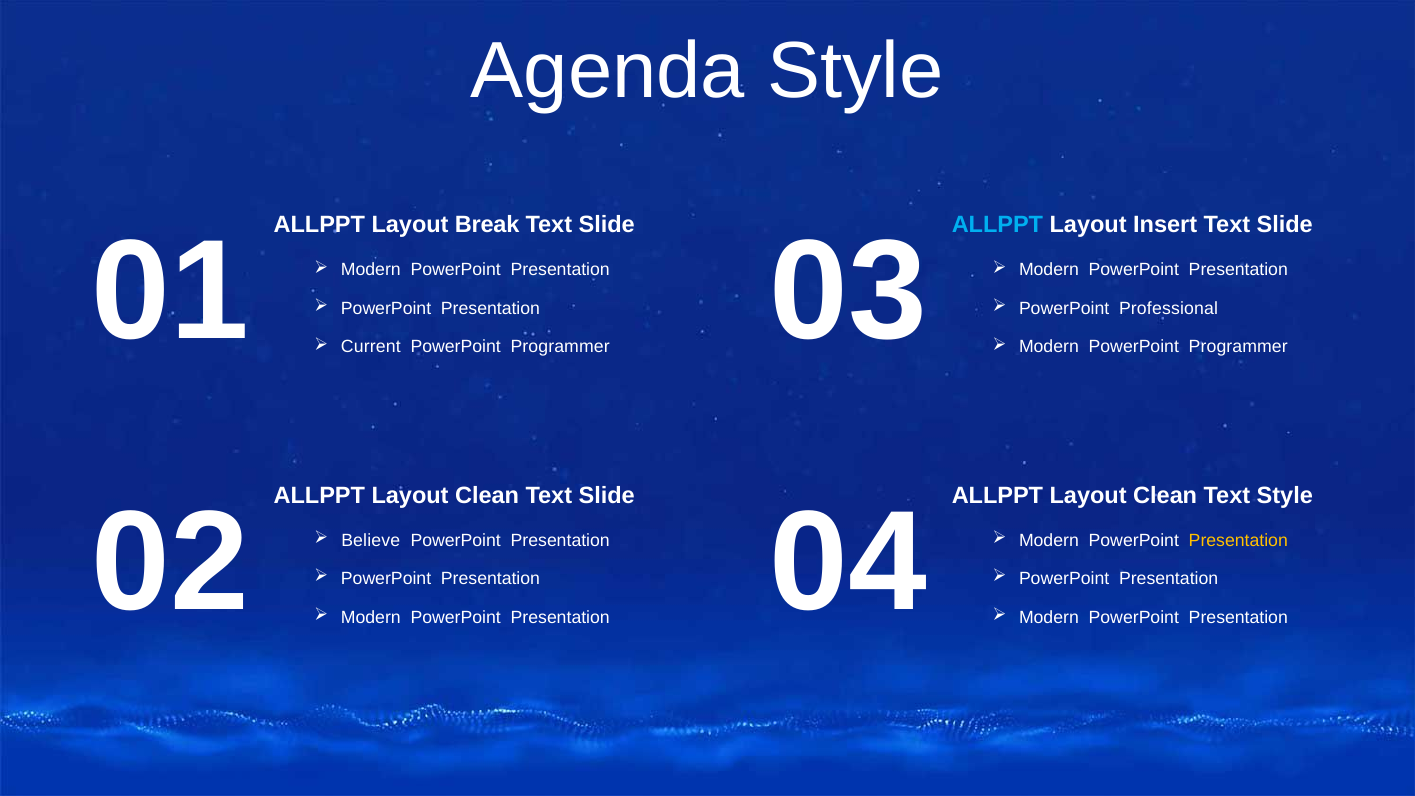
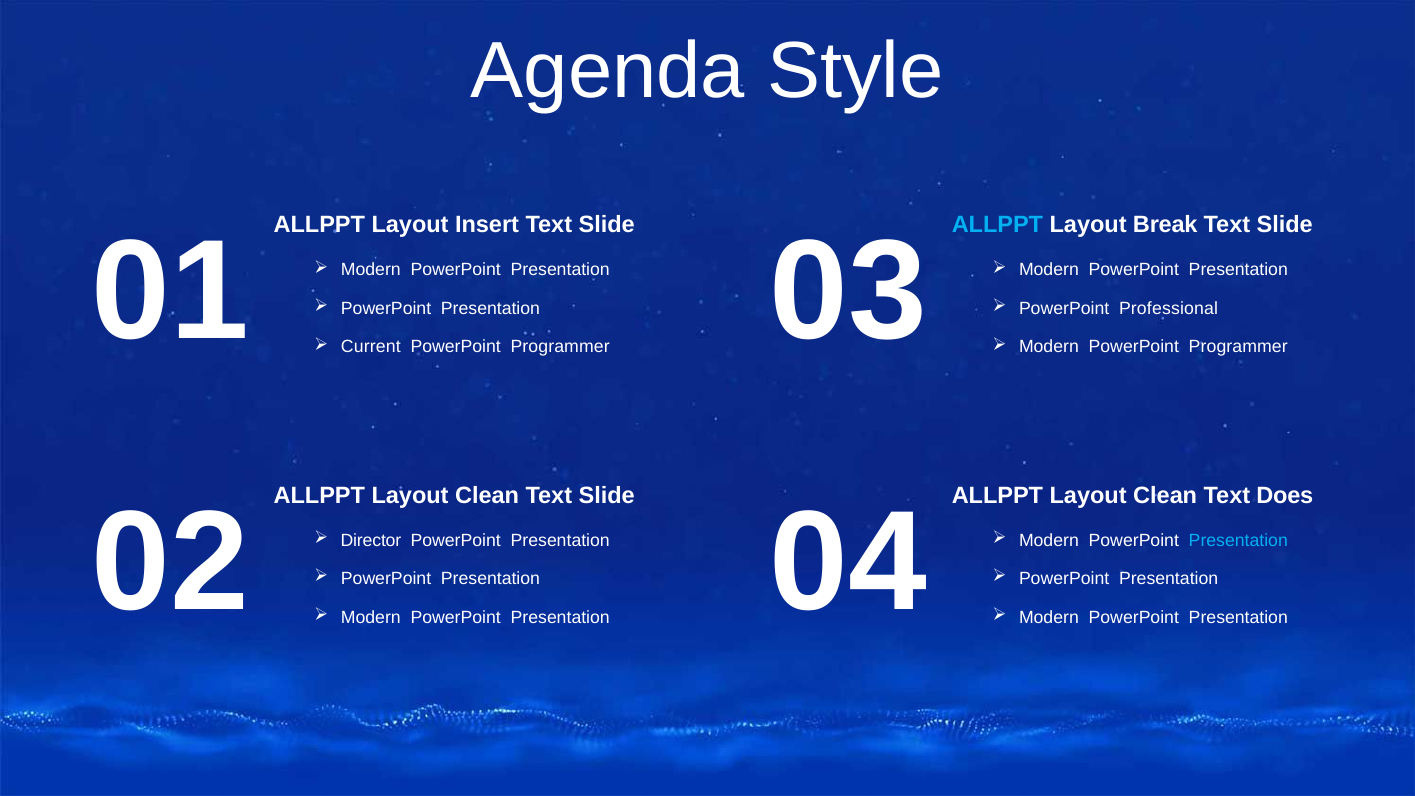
Break: Break -> Insert
Insert: Insert -> Break
Text Style: Style -> Does
Believe: Believe -> Director
Presentation at (1238, 540) colour: yellow -> light blue
